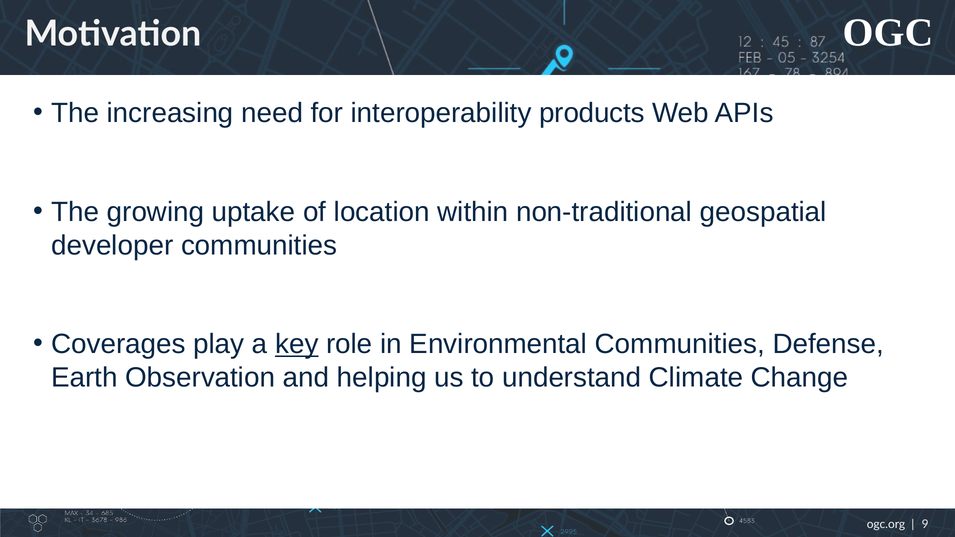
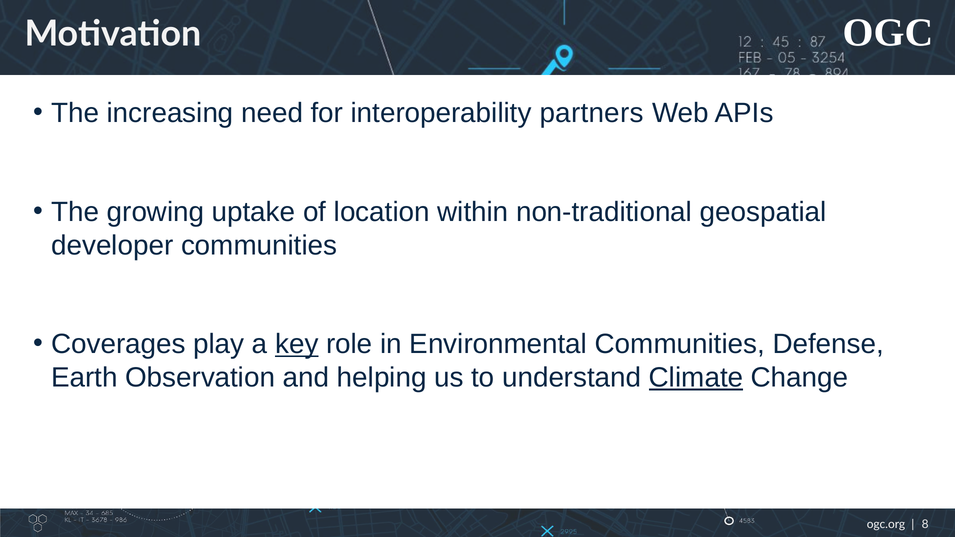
products: products -> partners
Climate underline: none -> present
9: 9 -> 8
